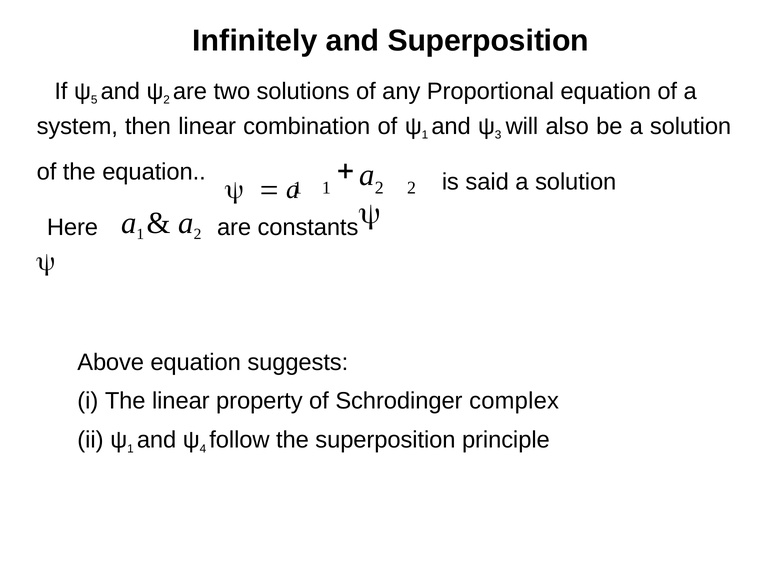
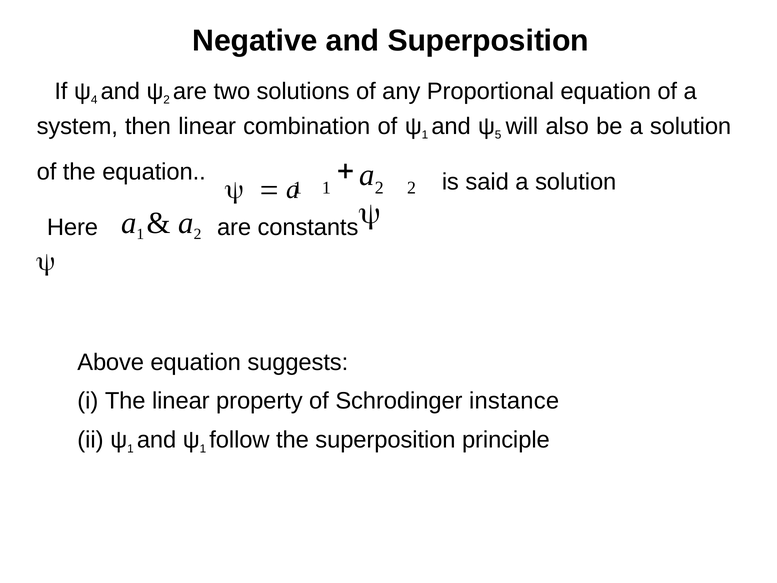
Infinitely: Infinitely -> Negative
5: 5 -> 4
3: 3 -> 5
complex: complex -> instance
4 at (203, 449): 4 -> 1
